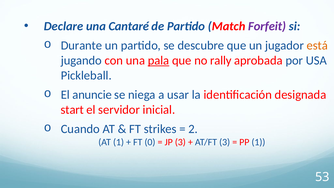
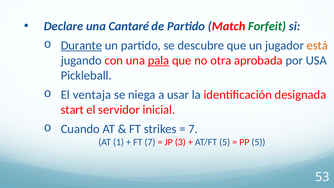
Forfeit colour: purple -> green
Durante underline: none -> present
rally: rally -> otra
anuncie: anuncie -> ventaja
2 at (193, 129): 2 -> 7
FT 0: 0 -> 7
AT/FT 3: 3 -> 5
PP 1: 1 -> 5
